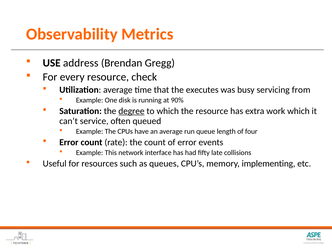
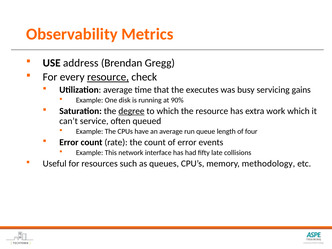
resource at (108, 77) underline: none -> present
from: from -> gains
implementing: implementing -> methodology
